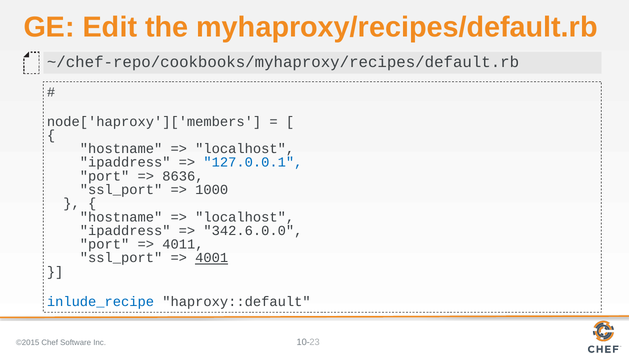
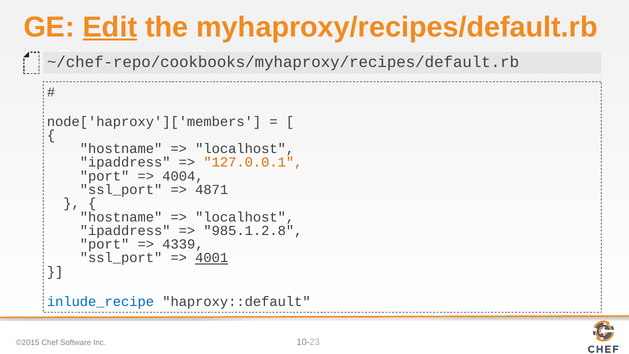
Edit underline: none -> present
127.0.0.1 colour: blue -> orange
8636: 8636 -> 4004
1000: 1000 -> 4871
342.6.0.0: 342.6.0.0 -> 985.1.2.8
4011: 4011 -> 4339
